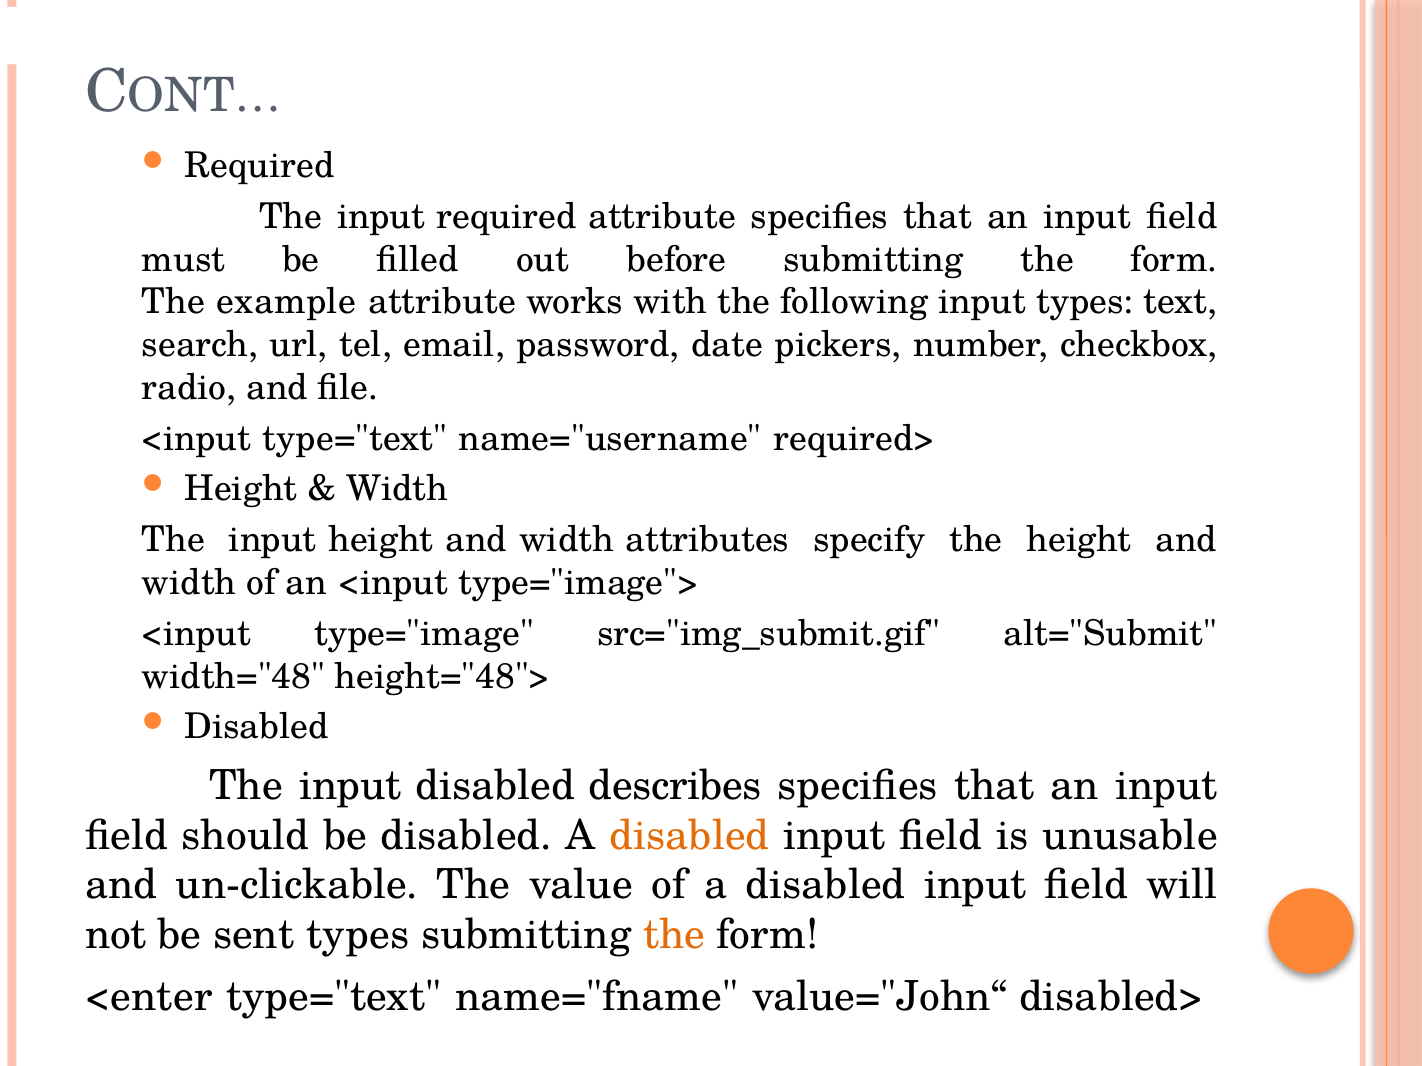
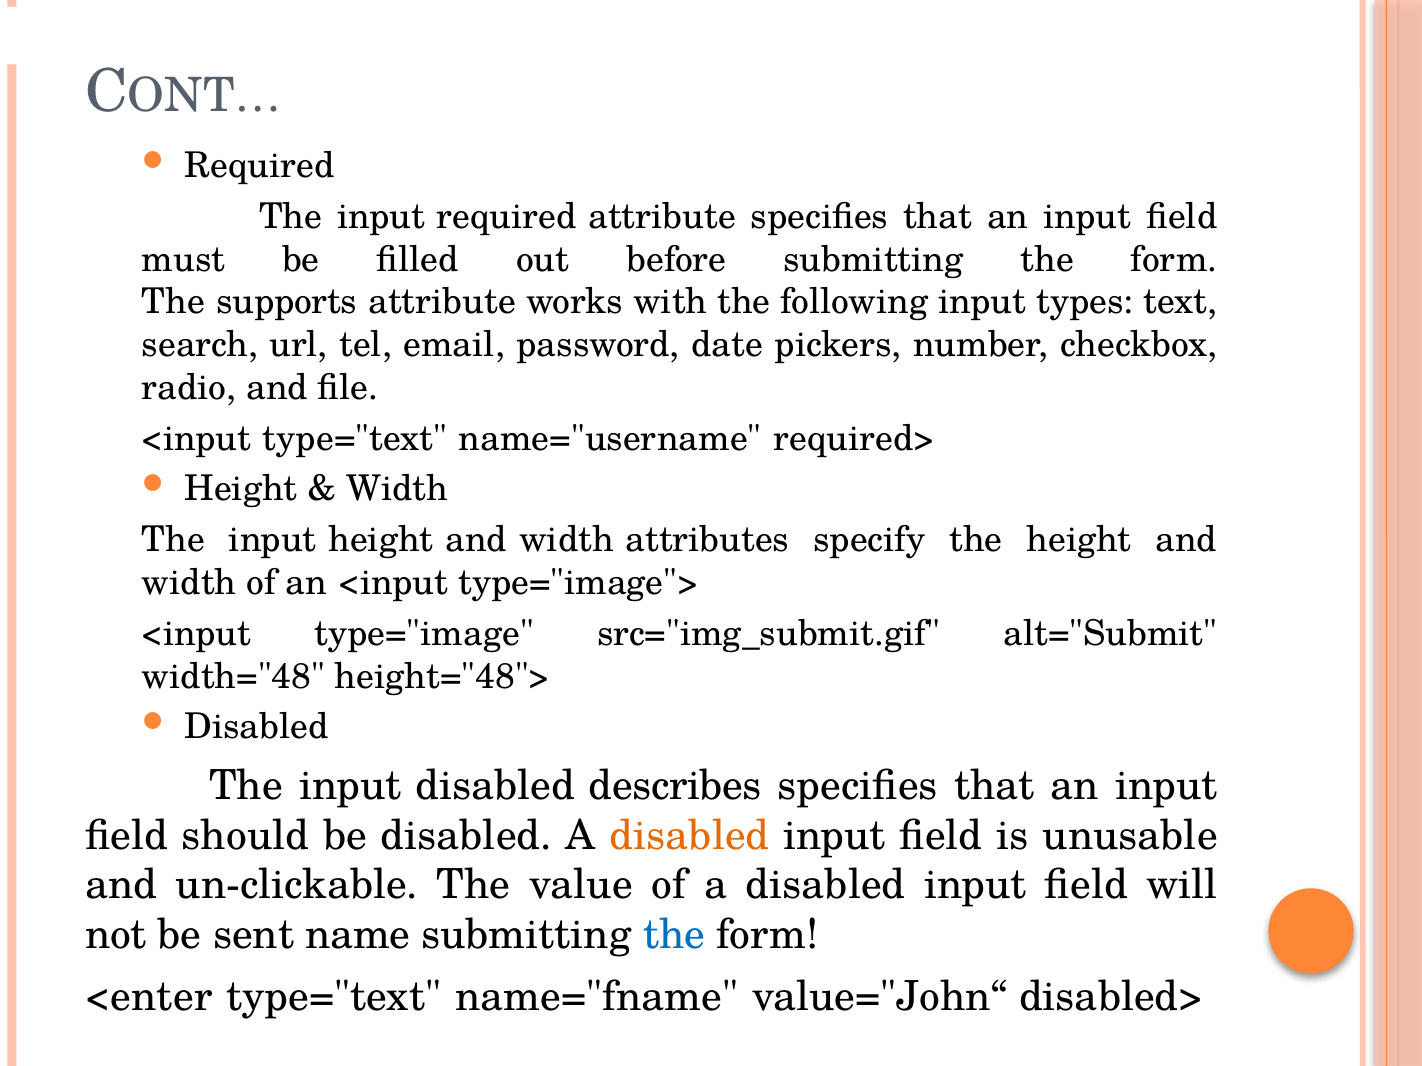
example: example -> supports
sent types: types -> name
the at (674, 935) colour: orange -> blue
